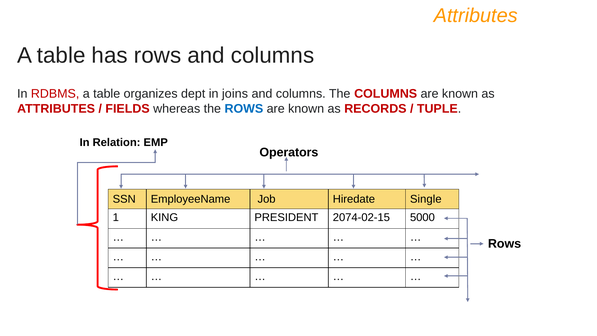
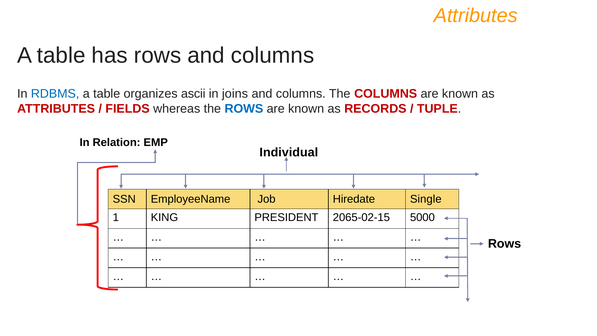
RDBMS colour: red -> blue
dept: dept -> ascii
Operators: Operators -> Individual
2074-02-15: 2074-02-15 -> 2065-02-15
